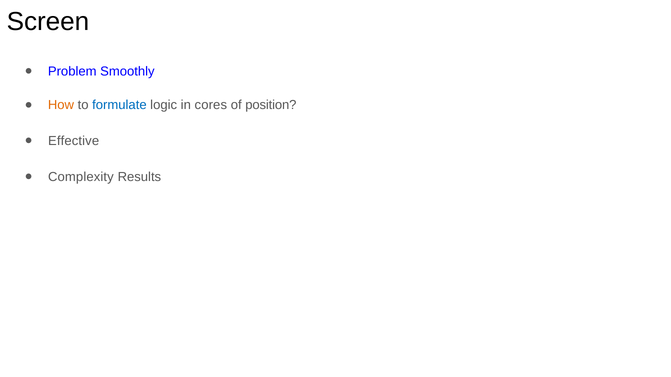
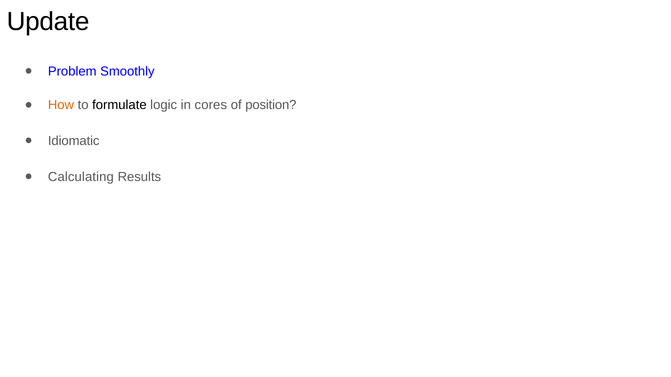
Screen: Screen -> Update
formulate colour: blue -> black
Effective: Effective -> Idiomatic
Complexity: Complexity -> Calculating
